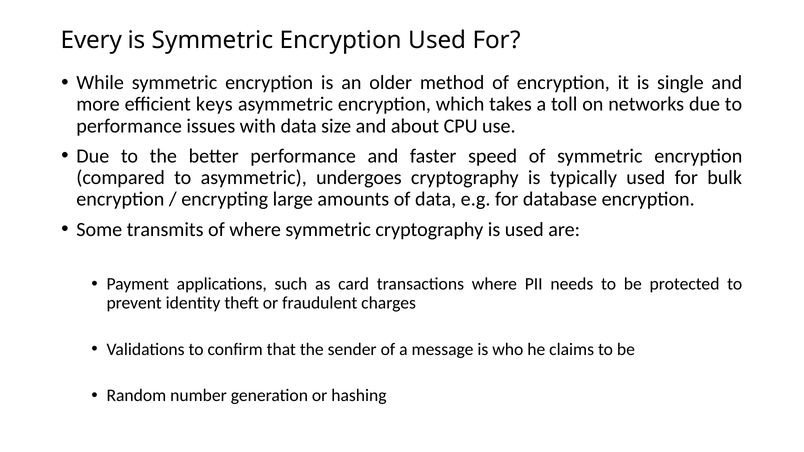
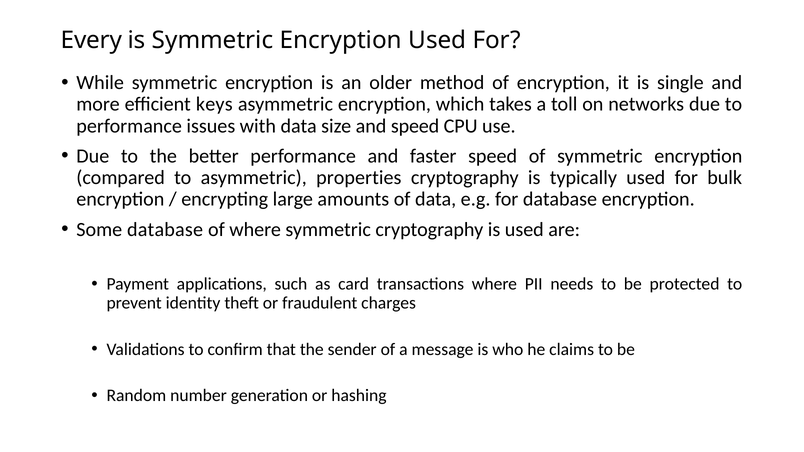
and about: about -> speed
undergoes: undergoes -> properties
Some transmits: transmits -> database
